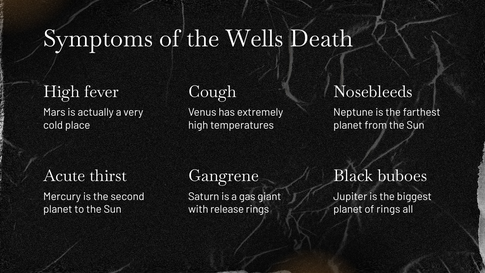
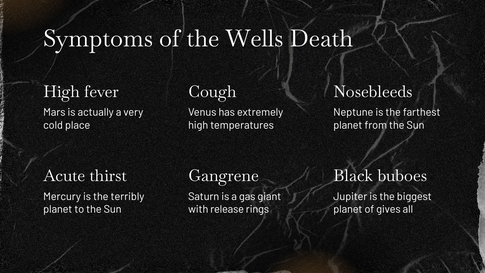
second: second -> terribly
of rings: rings -> gives
